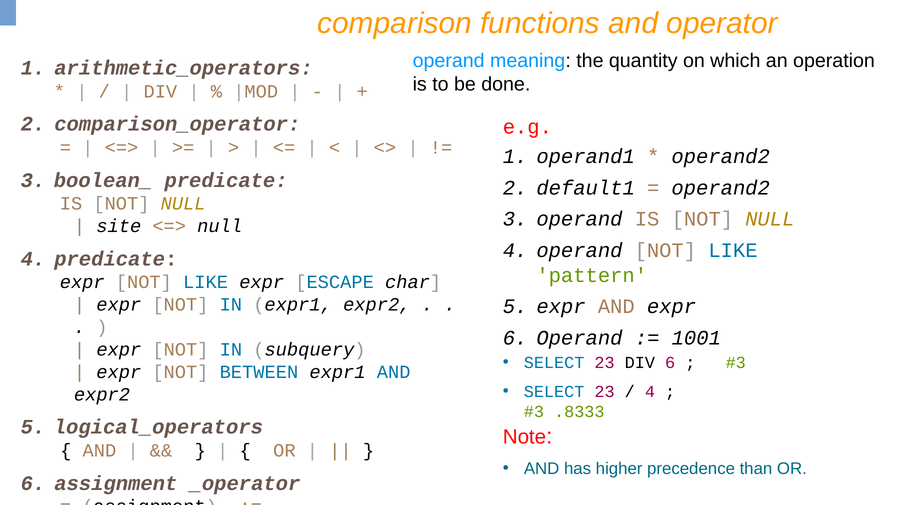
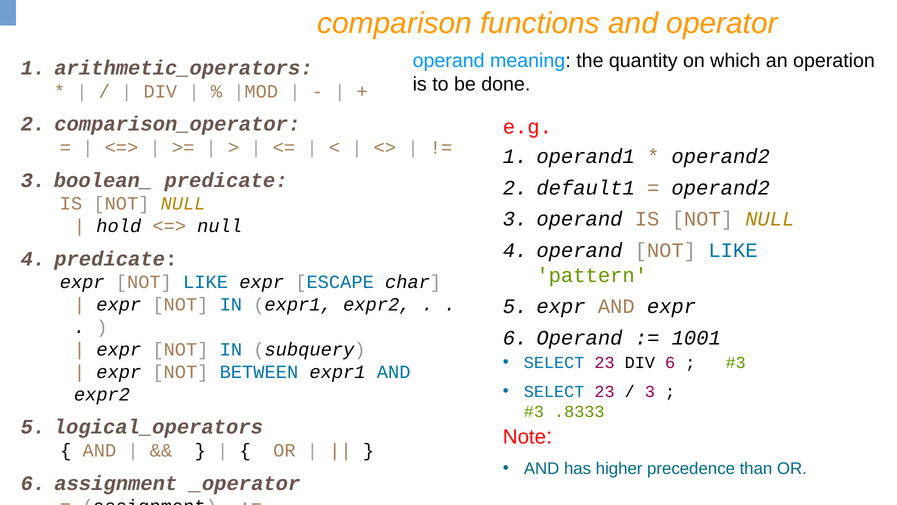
site: site -> hold
4 at (650, 391): 4 -> 3
